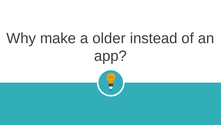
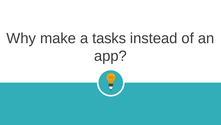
older: older -> tasks
